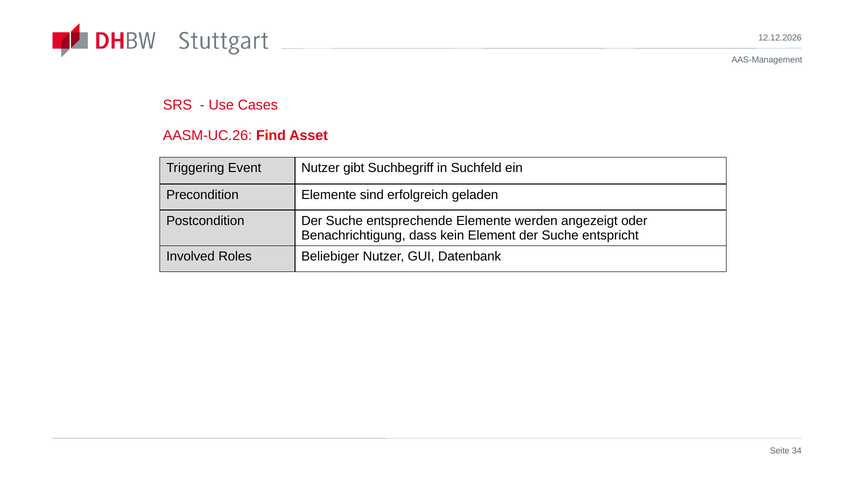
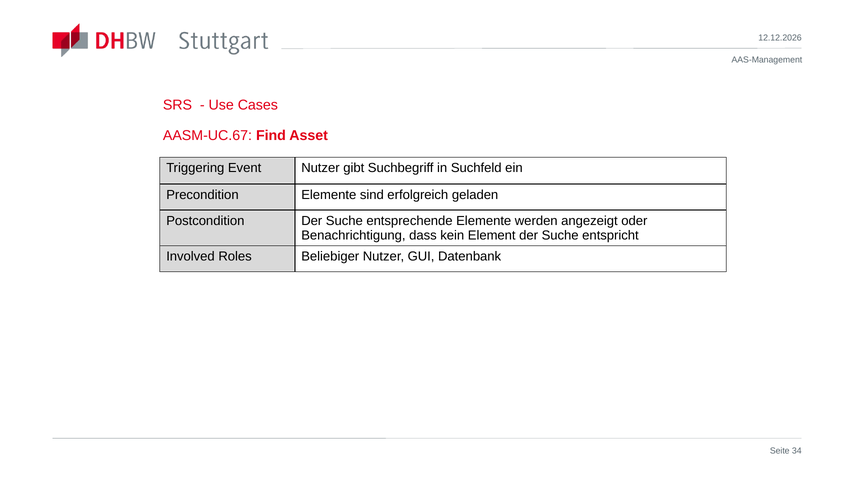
AASM-UC.26: AASM-UC.26 -> AASM-UC.67
